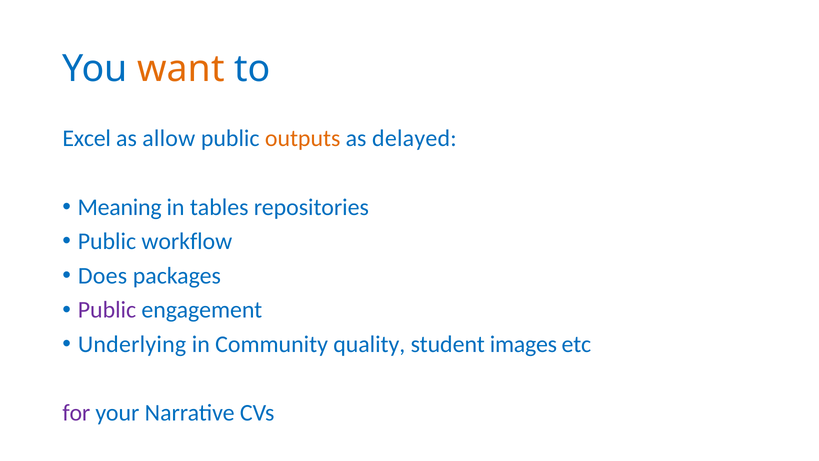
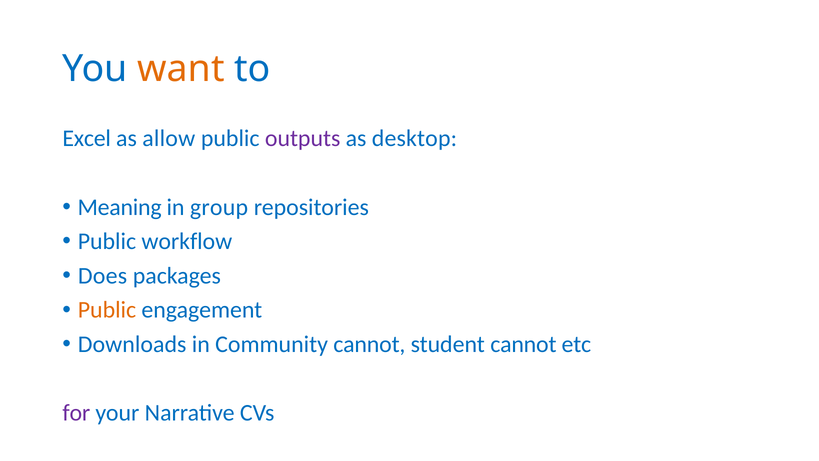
outputs colour: orange -> purple
delayed: delayed -> desktop
tables: tables -> group
Public at (107, 310) colour: purple -> orange
Underlying: Underlying -> Downloads
Community quality: quality -> cannot
student images: images -> cannot
